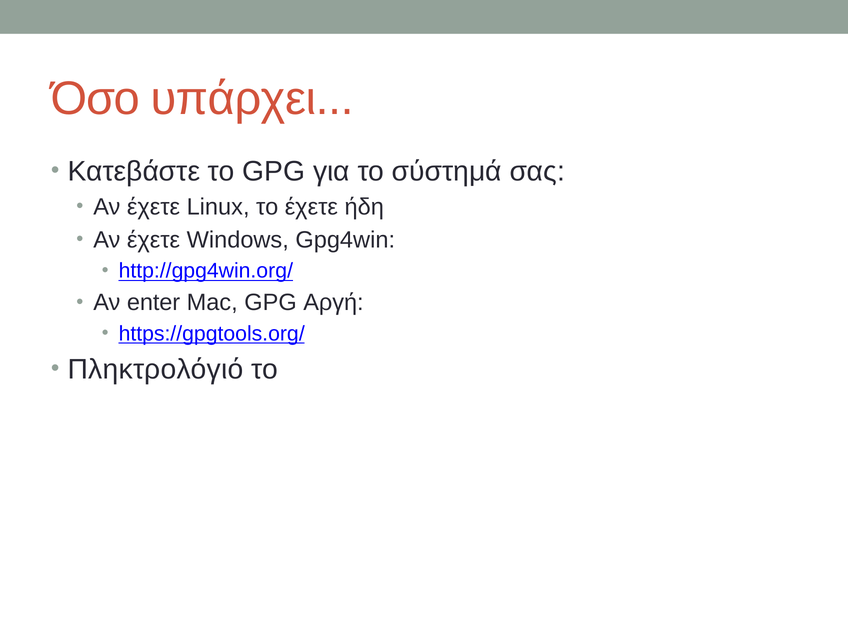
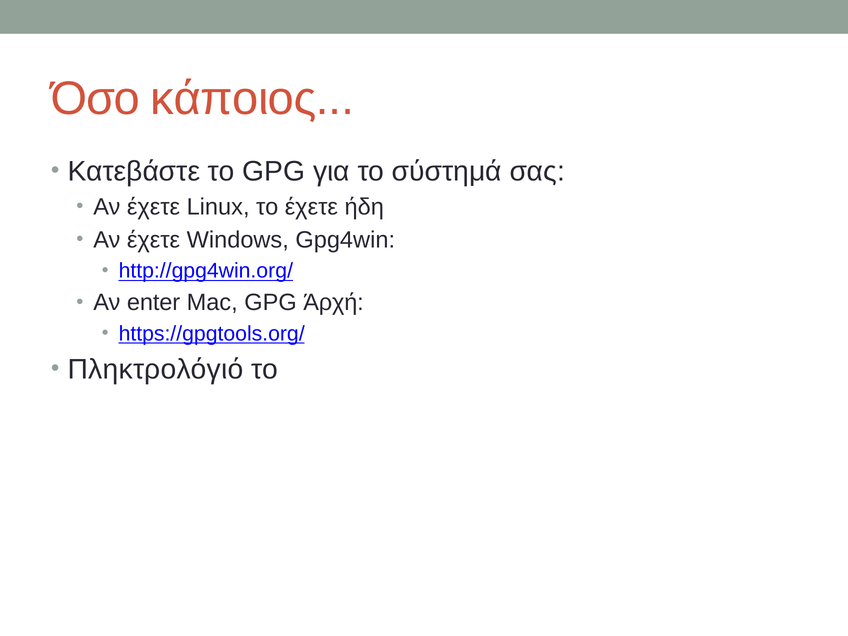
υπάρχει: υπάρχει -> κάποιος
Αργή: Αργή -> Άρχή
